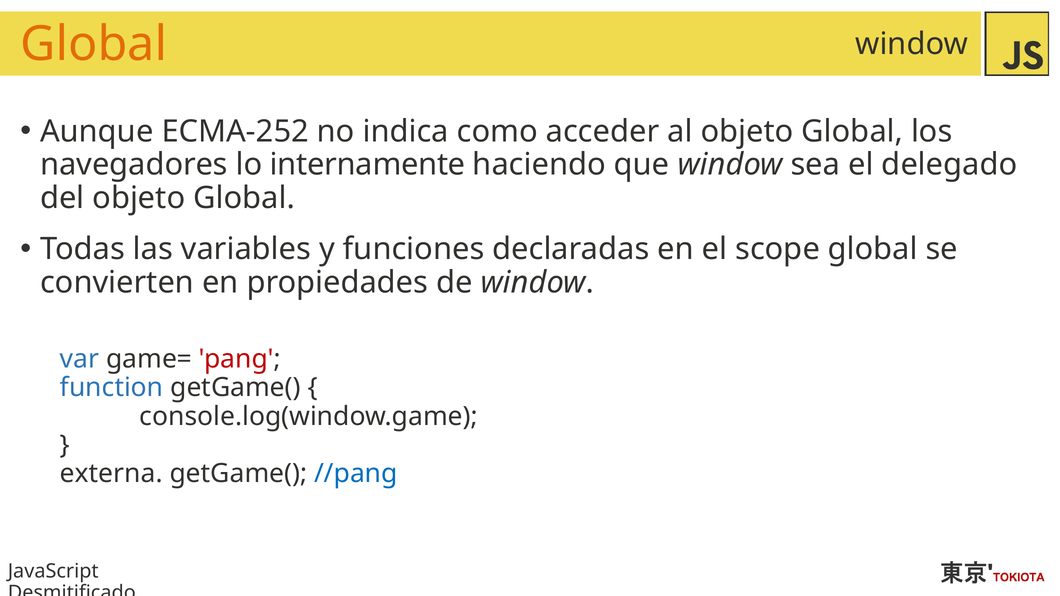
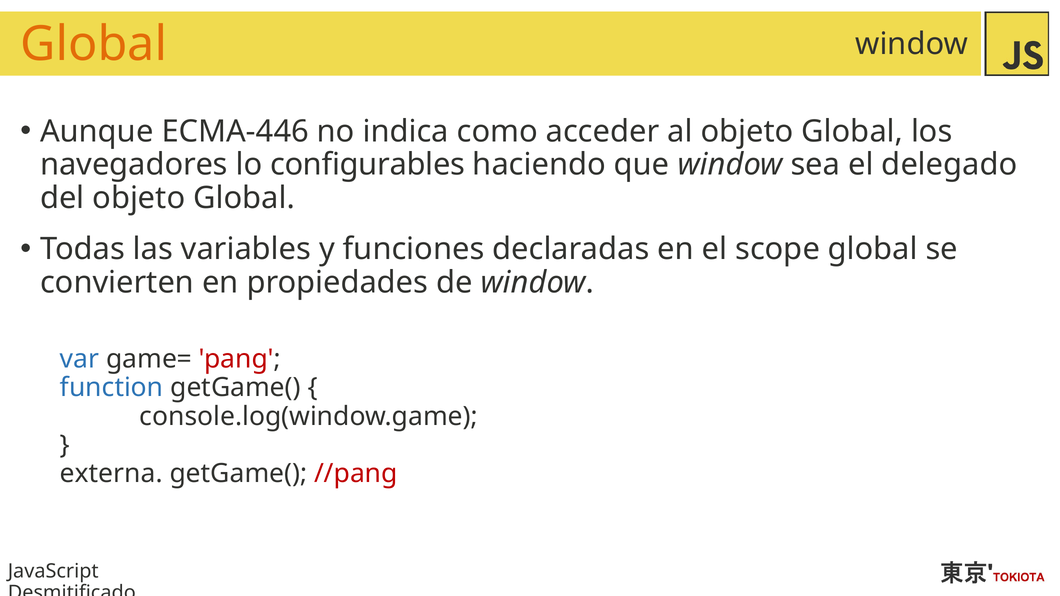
ECMA-252: ECMA-252 -> ECMA-446
internamente: internamente -> configurables
//pang colour: blue -> red
